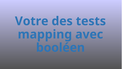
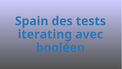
Votre: Votre -> Spain
mapping: mapping -> iterating
